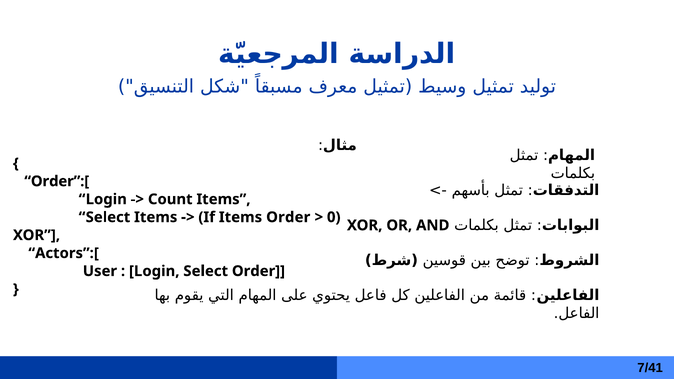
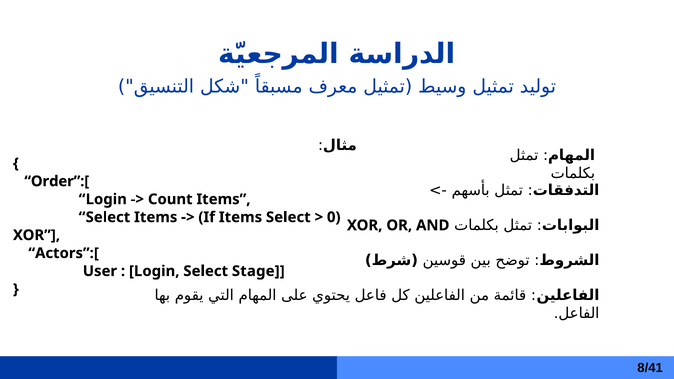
If Items Order: Order -> Select
Select Order: Order -> Stage
7/41: 7/41 -> 8/41
